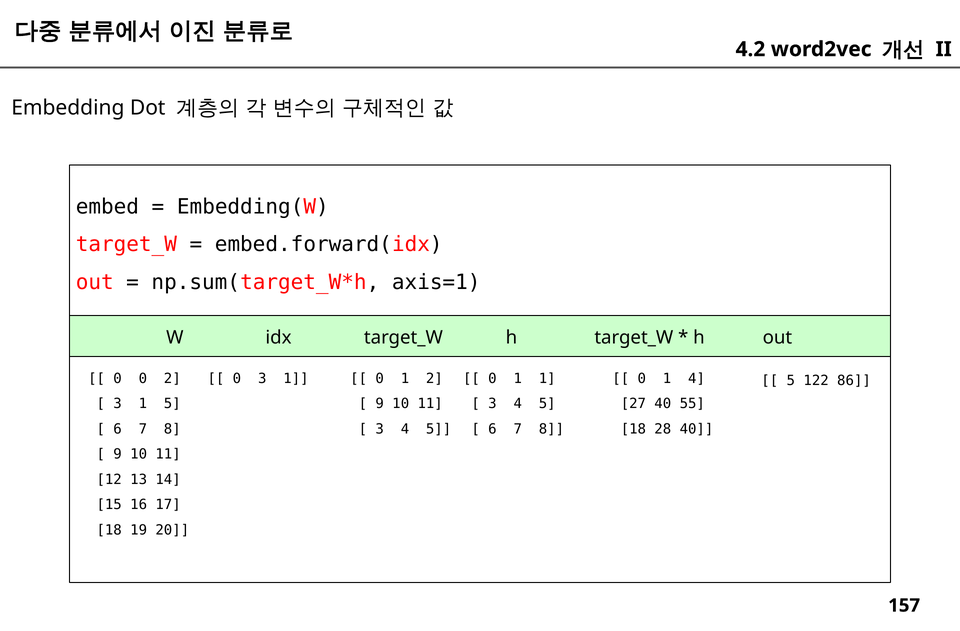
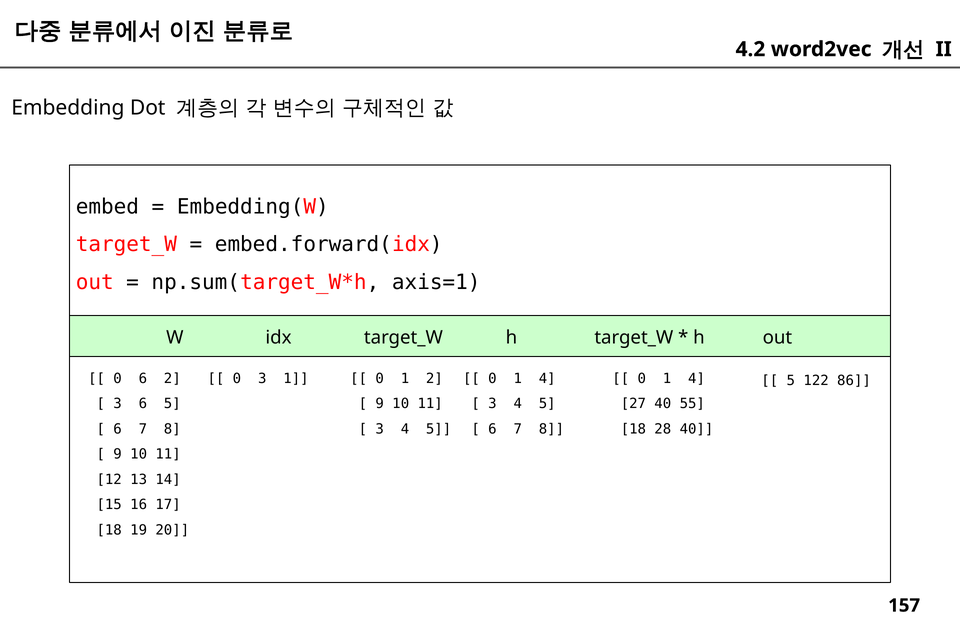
0 0: 0 -> 6
1 at (547, 378): 1 -> 4
1 at (143, 404): 1 -> 6
